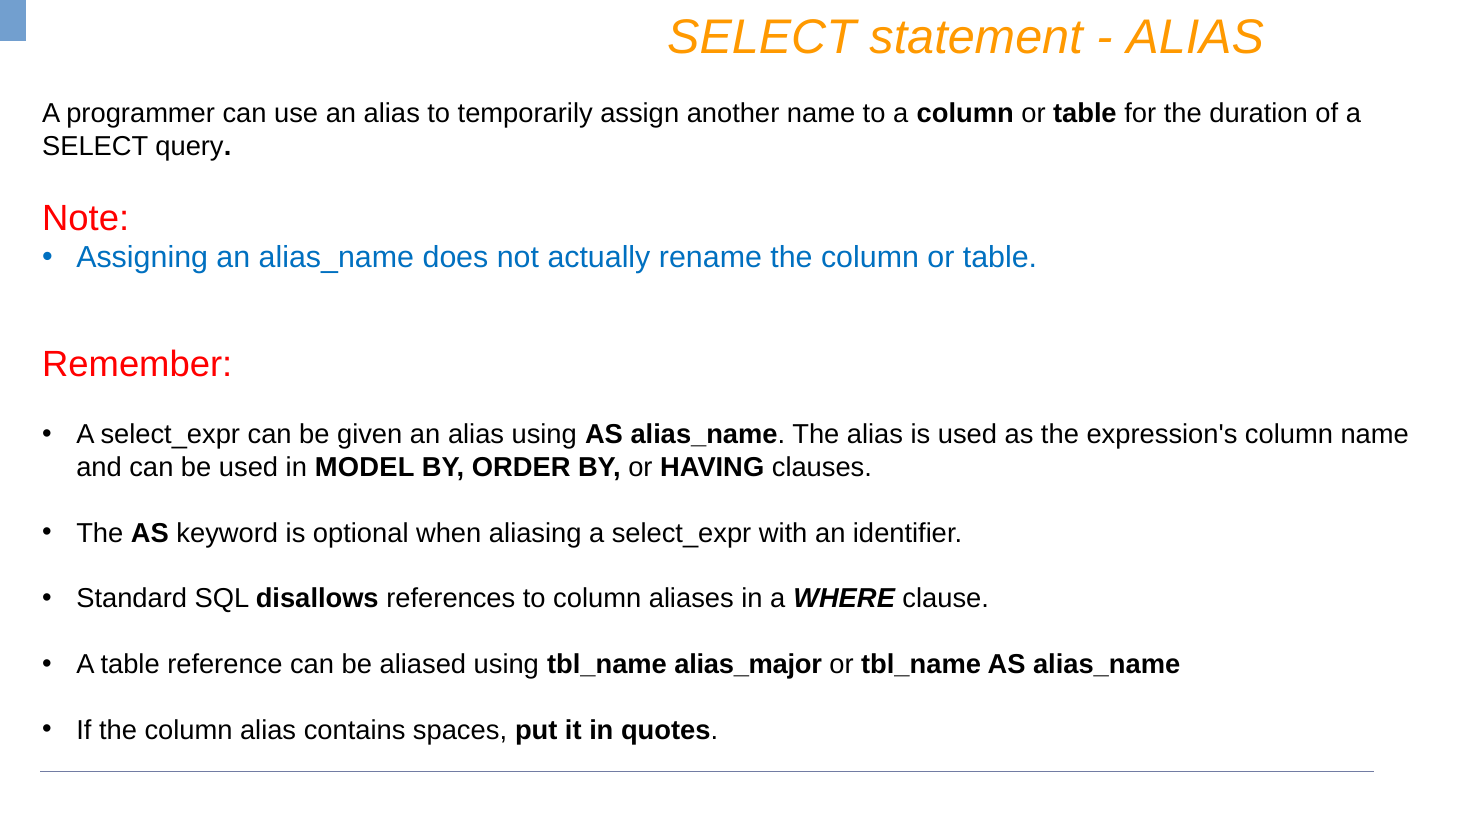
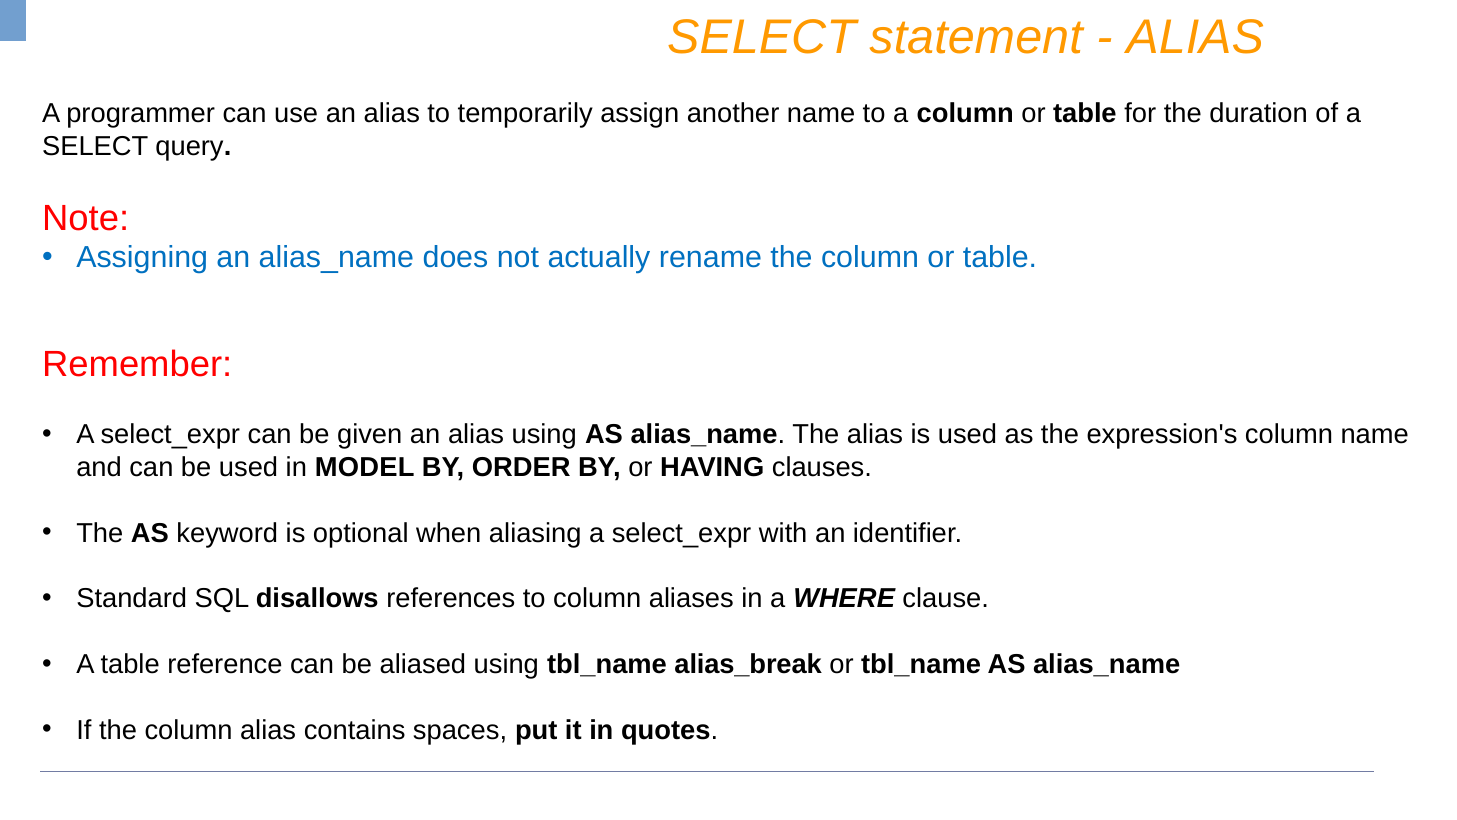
alias_major: alias_major -> alias_break
